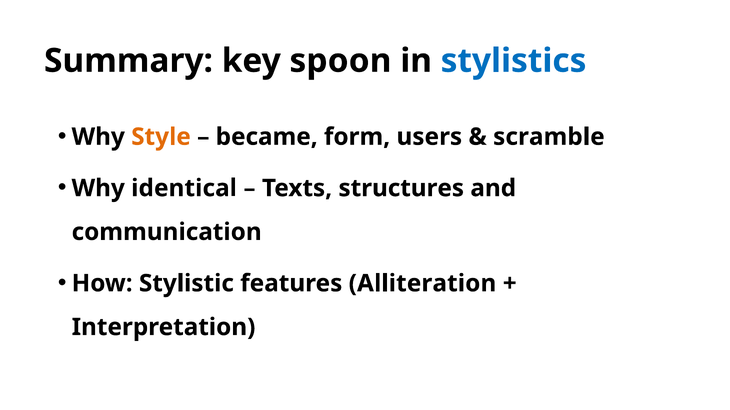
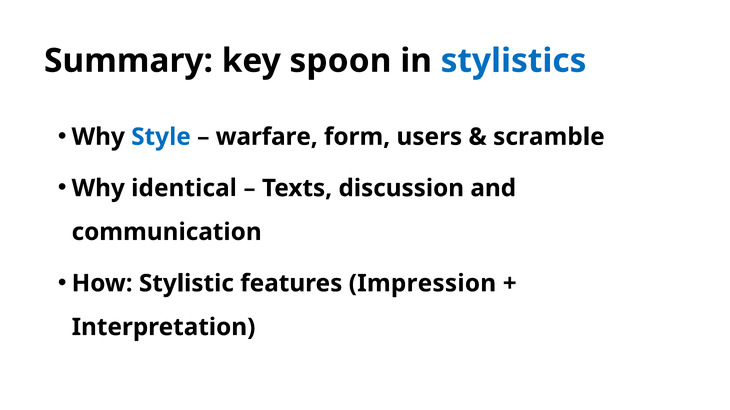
Style colour: orange -> blue
became: became -> warfare
structures: structures -> discussion
Alliteration: Alliteration -> Impression
